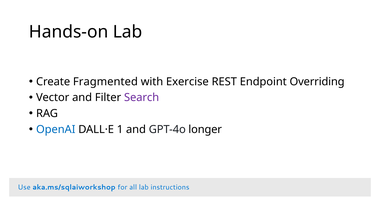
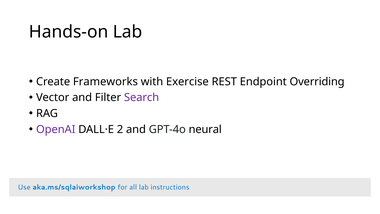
Fragmented: Fragmented -> Frameworks
OpenAI colour: blue -> purple
1: 1 -> 2
longer: longer -> neural
